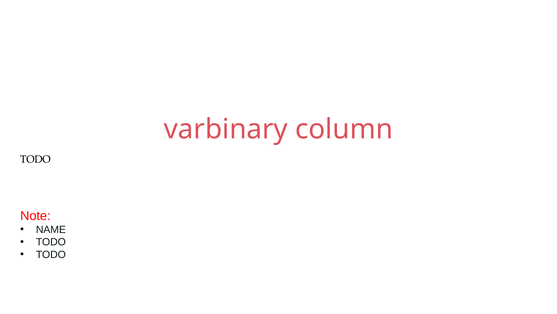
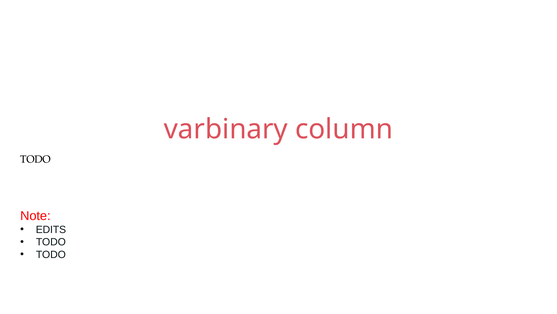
NAME: NAME -> EDITS
